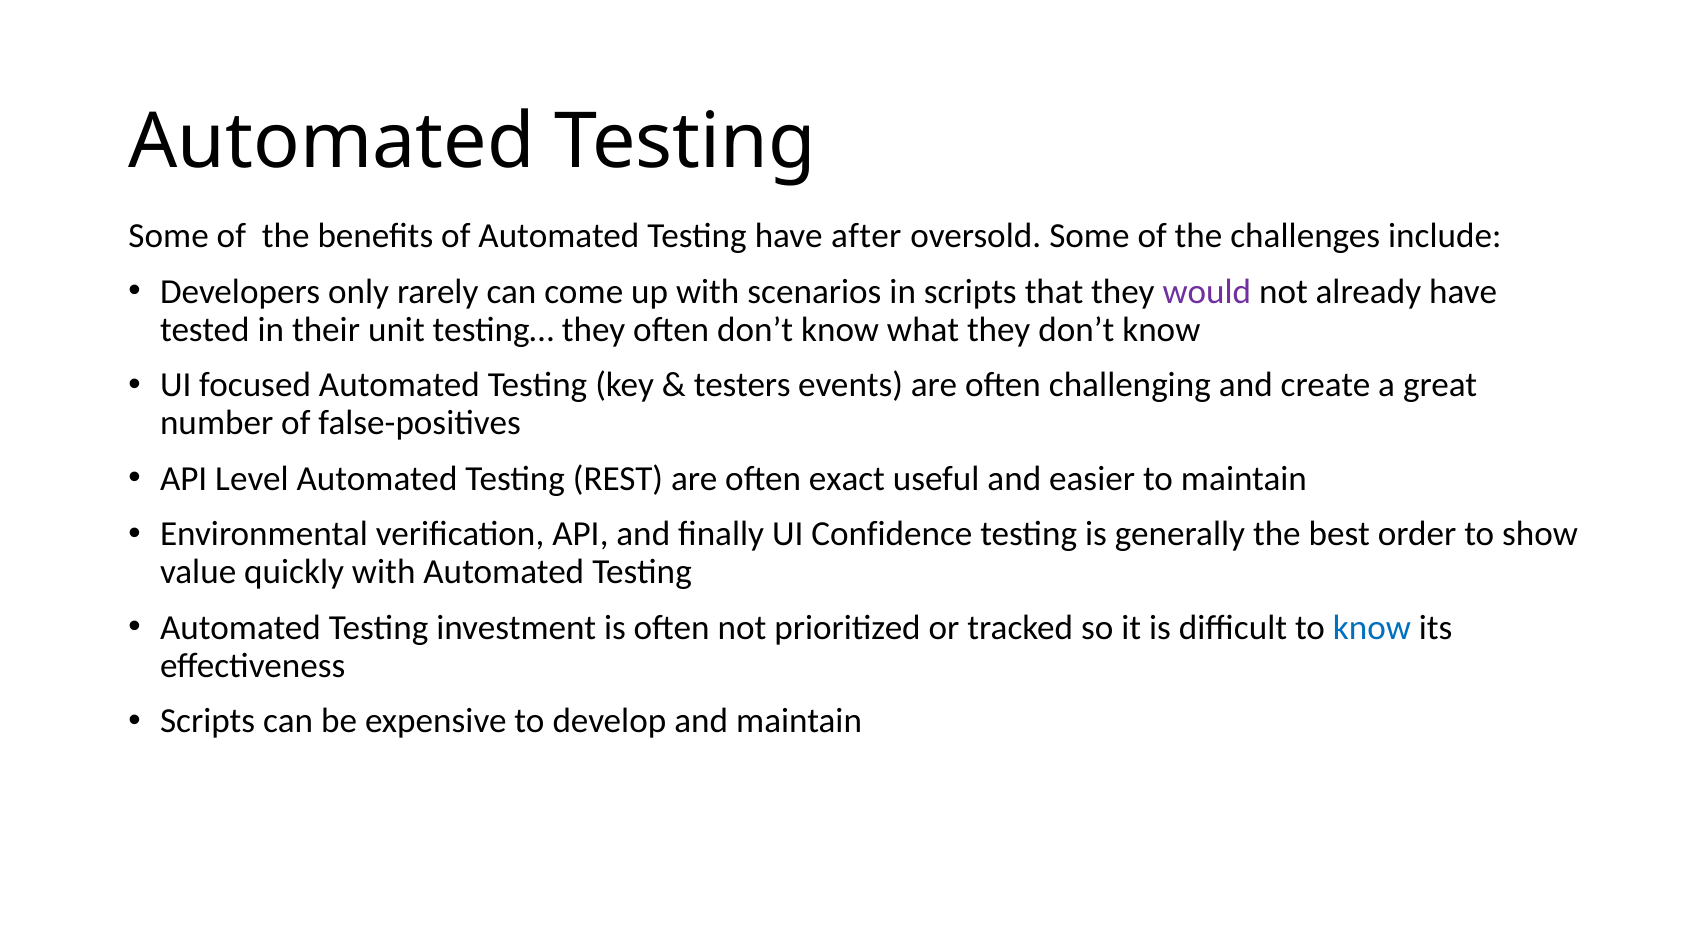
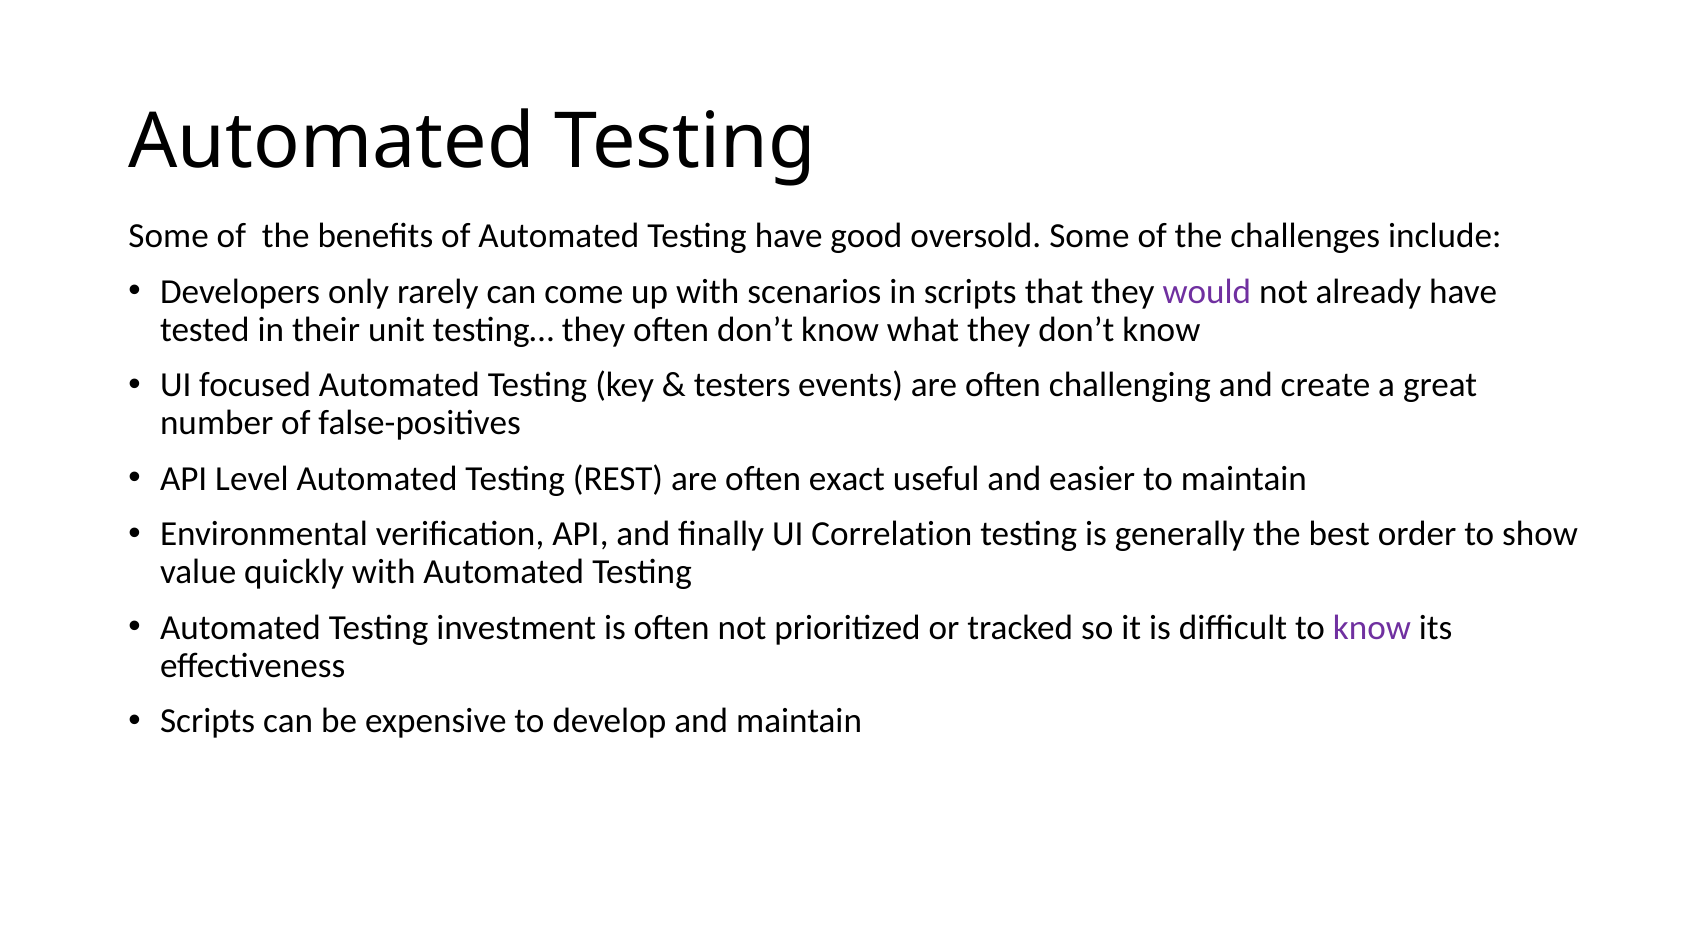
after: after -> good
Confidence: Confidence -> Correlation
know at (1372, 628) colour: blue -> purple
